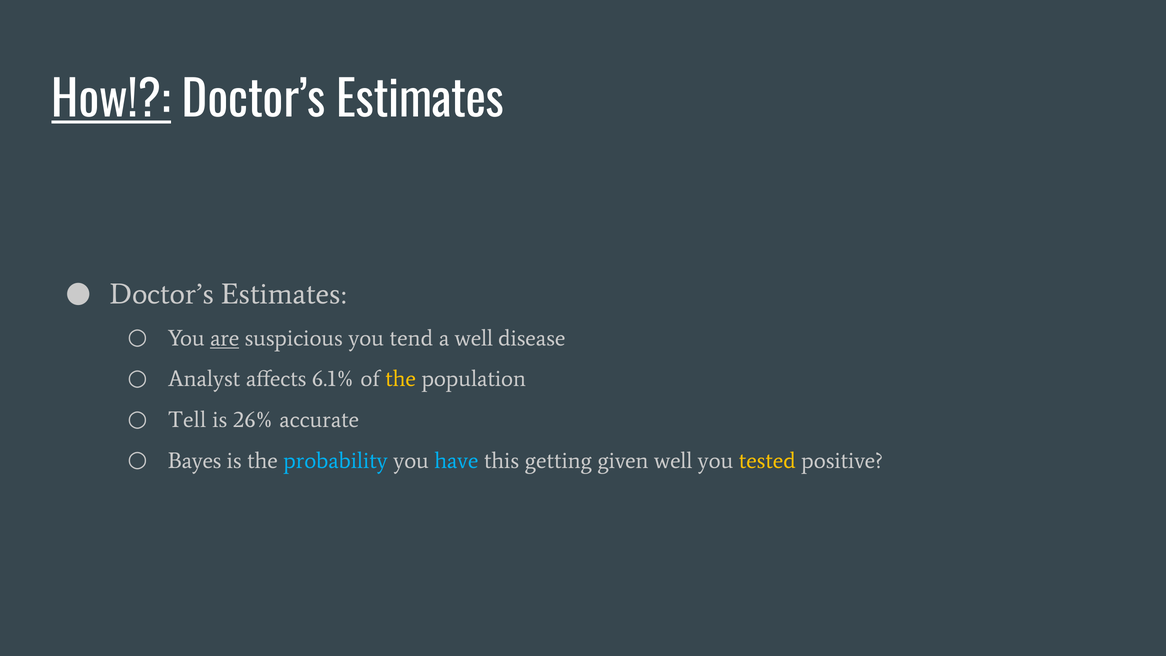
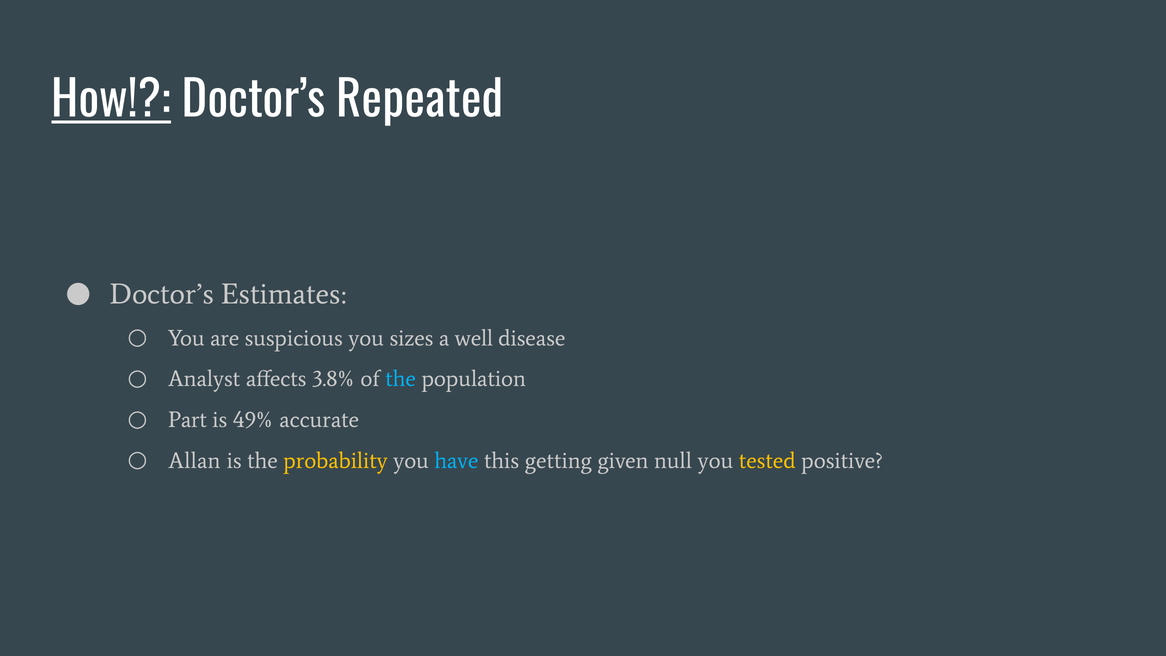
Estimates at (420, 101): Estimates -> Repeated
are underline: present -> none
tend: tend -> sizes
6.1%: 6.1% -> 3.8%
the at (401, 379) colour: yellow -> light blue
Tell: Tell -> Part
26%: 26% -> 49%
Bayes: Bayes -> Allan
probability colour: light blue -> yellow
given well: well -> null
